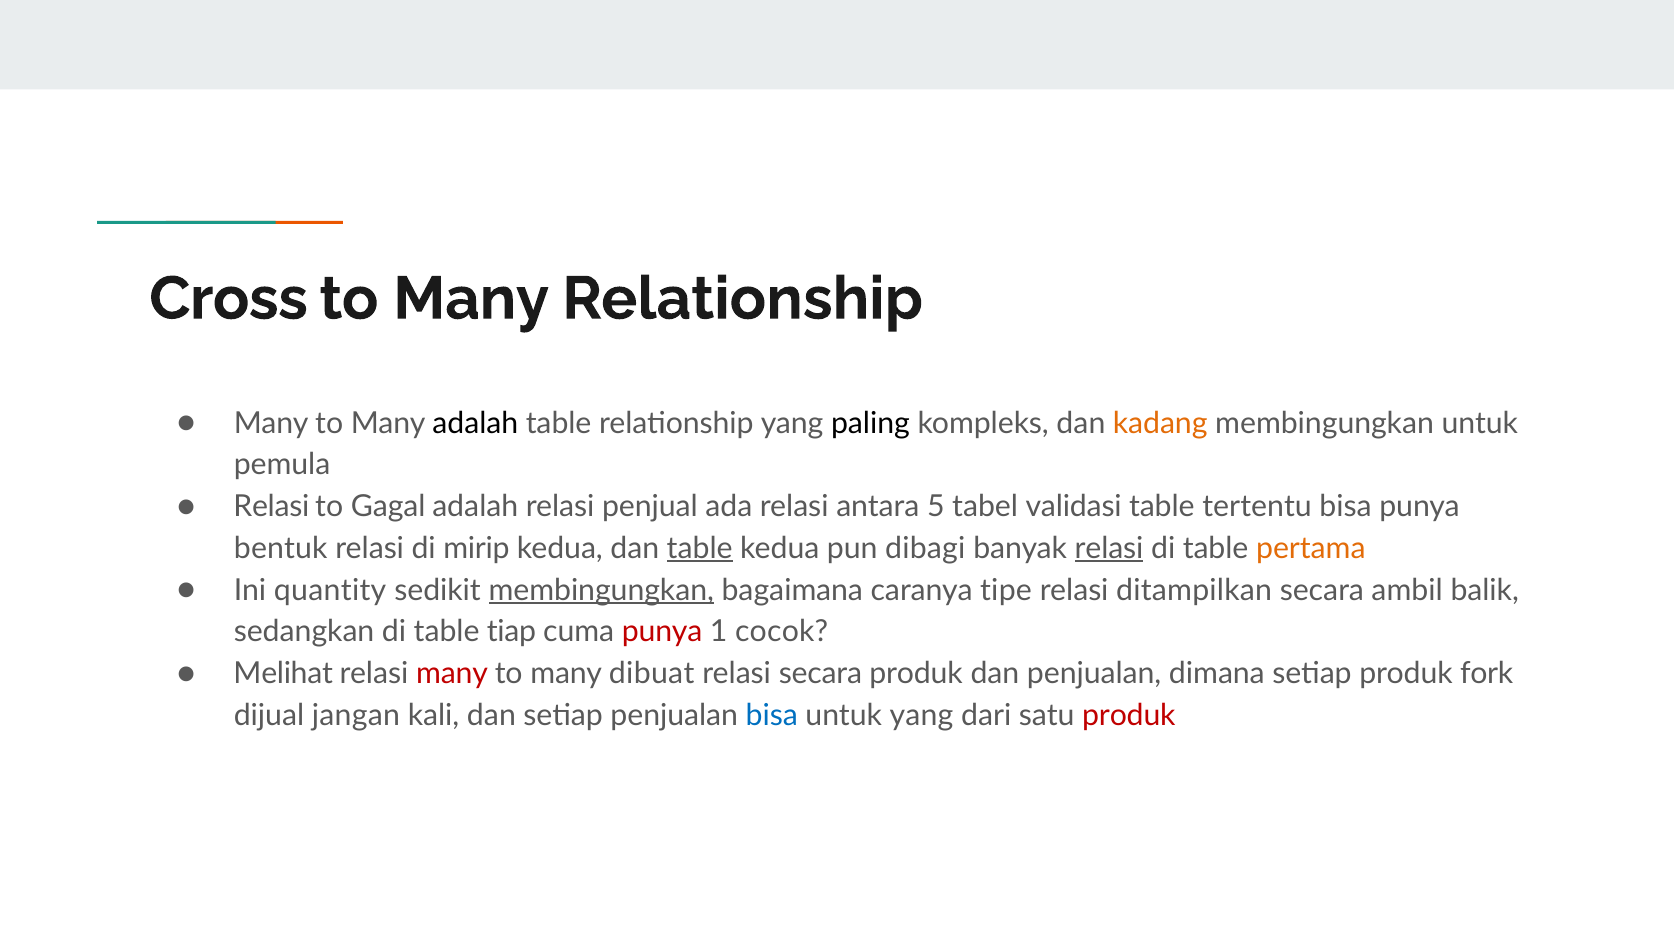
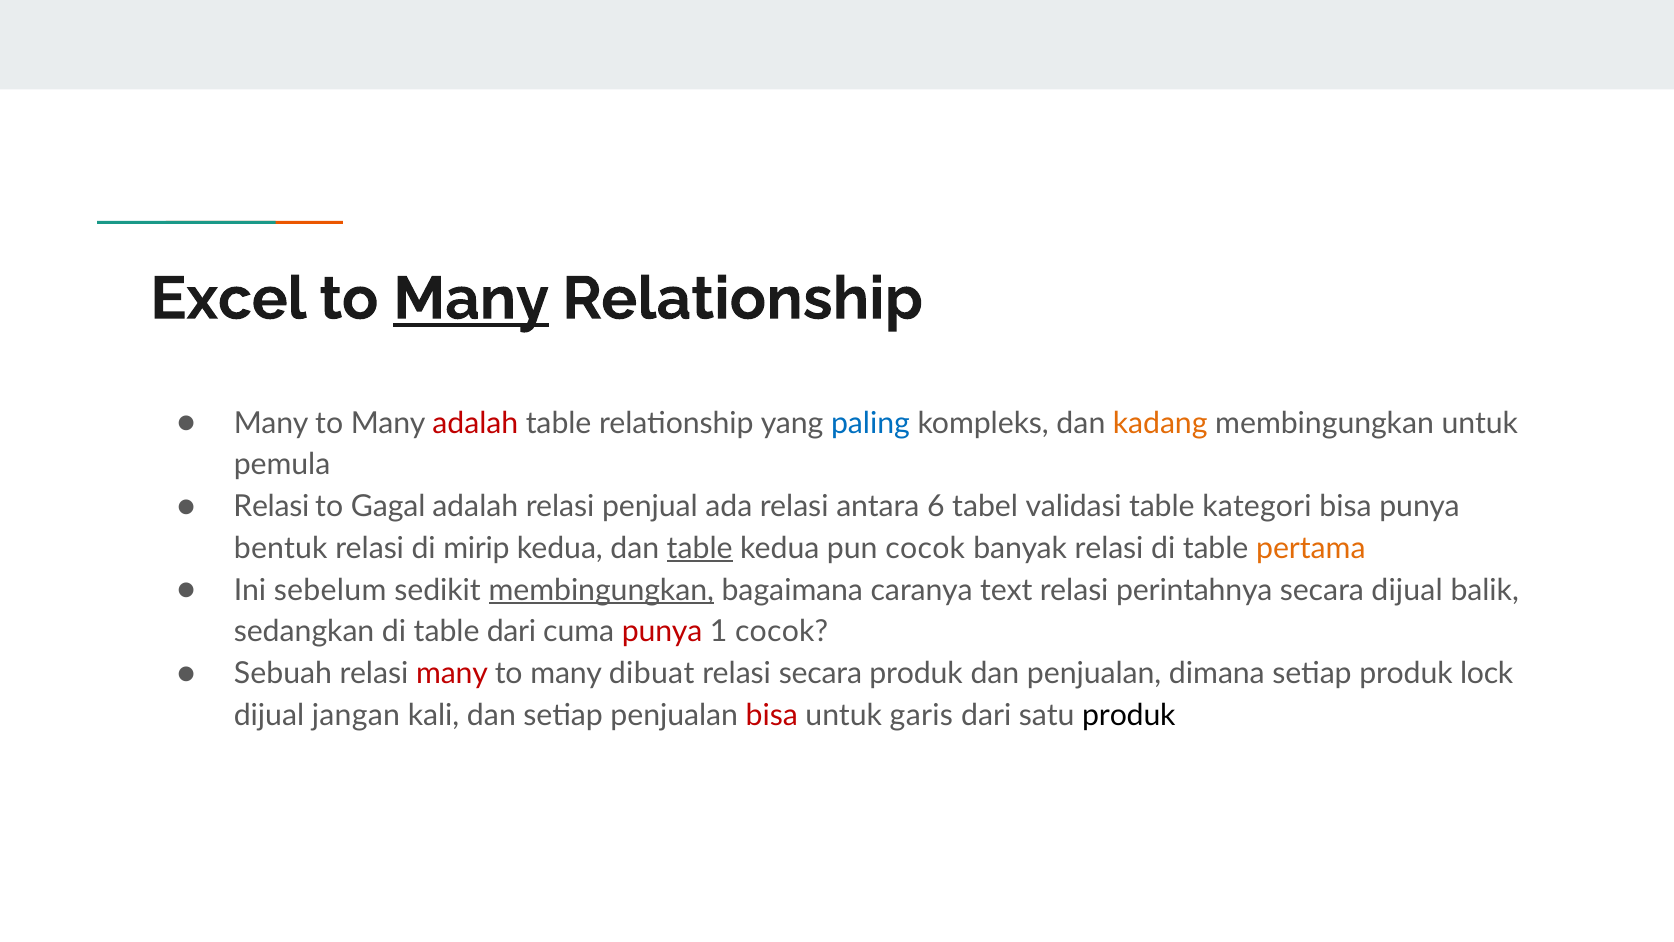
Cross: Cross -> Excel
Many at (471, 299) underline: none -> present
adalah at (475, 423) colour: black -> red
paling colour: black -> blue
5: 5 -> 6
tertentu: tertentu -> kategori
pun dibagi: dibagi -> cocok
relasi at (1109, 548) underline: present -> none
quantity: quantity -> sebelum
tipe: tipe -> text
ditampilkan: ditampilkan -> perintahnya
secara ambil: ambil -> dijual
table tiap: tiap -> dari
Melihat: Melihat -> Sebuah
fork: fork -> lock
bisa at (772, 715) colour: blue -> red
untuk yang: yang -> garis
produk at (1129, 715) colour: red -> black
